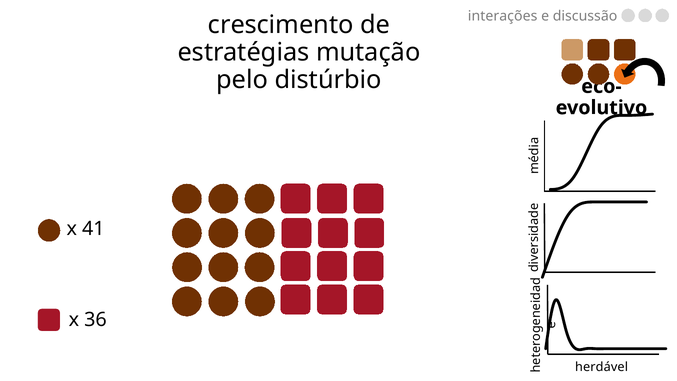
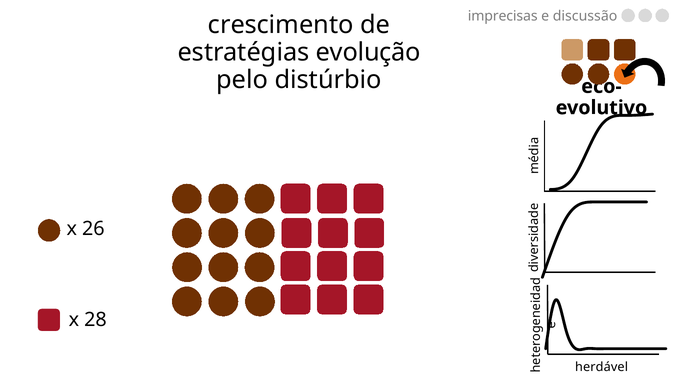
interações: interações -> imprecisas
mutação: mutação -> evolução
41: 41 -> 26
36: 36 -> 28
